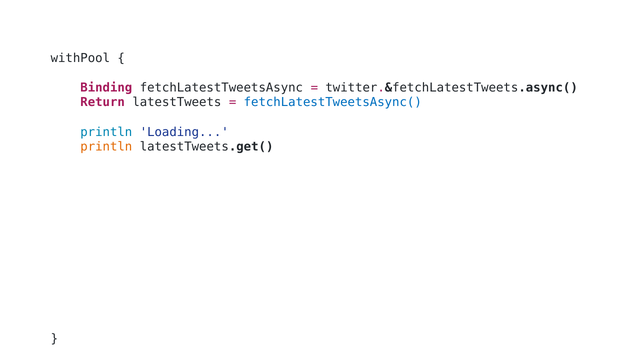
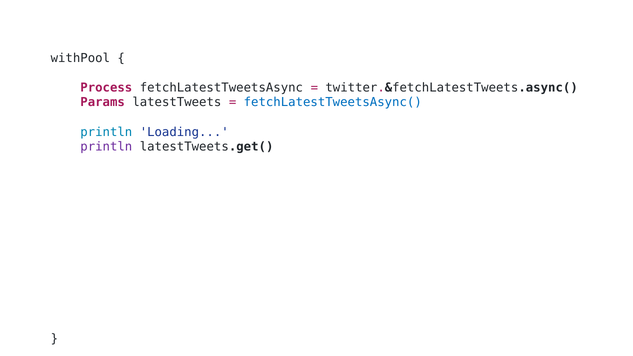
Binding: Binding -> Process
Return: Return -> Params
println at (106, 147) colour: orange -> purple
